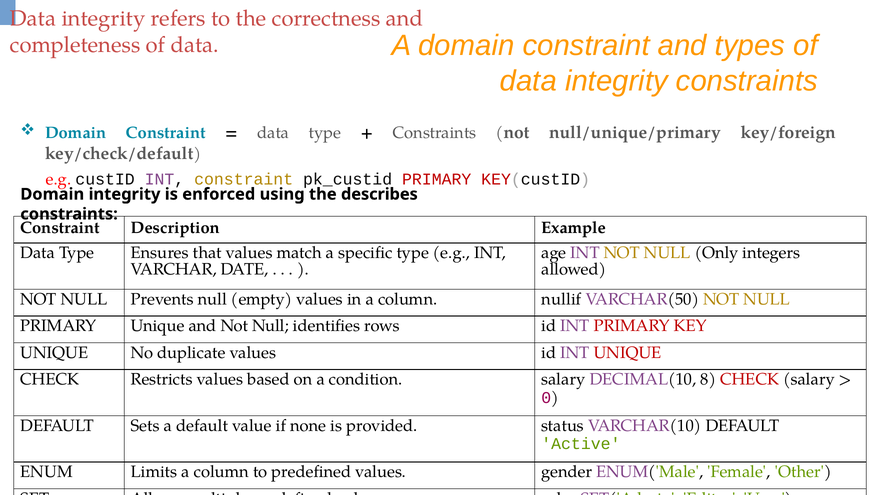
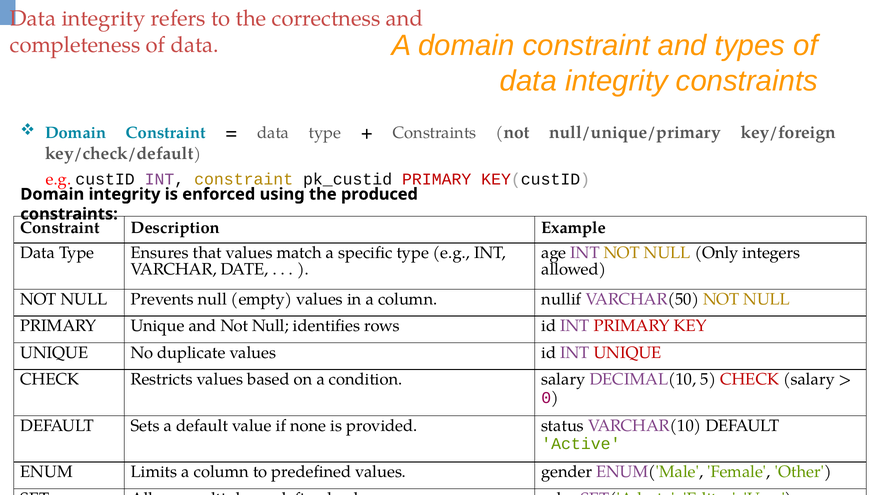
describes: describes -> produced
8: 8 -> 5
